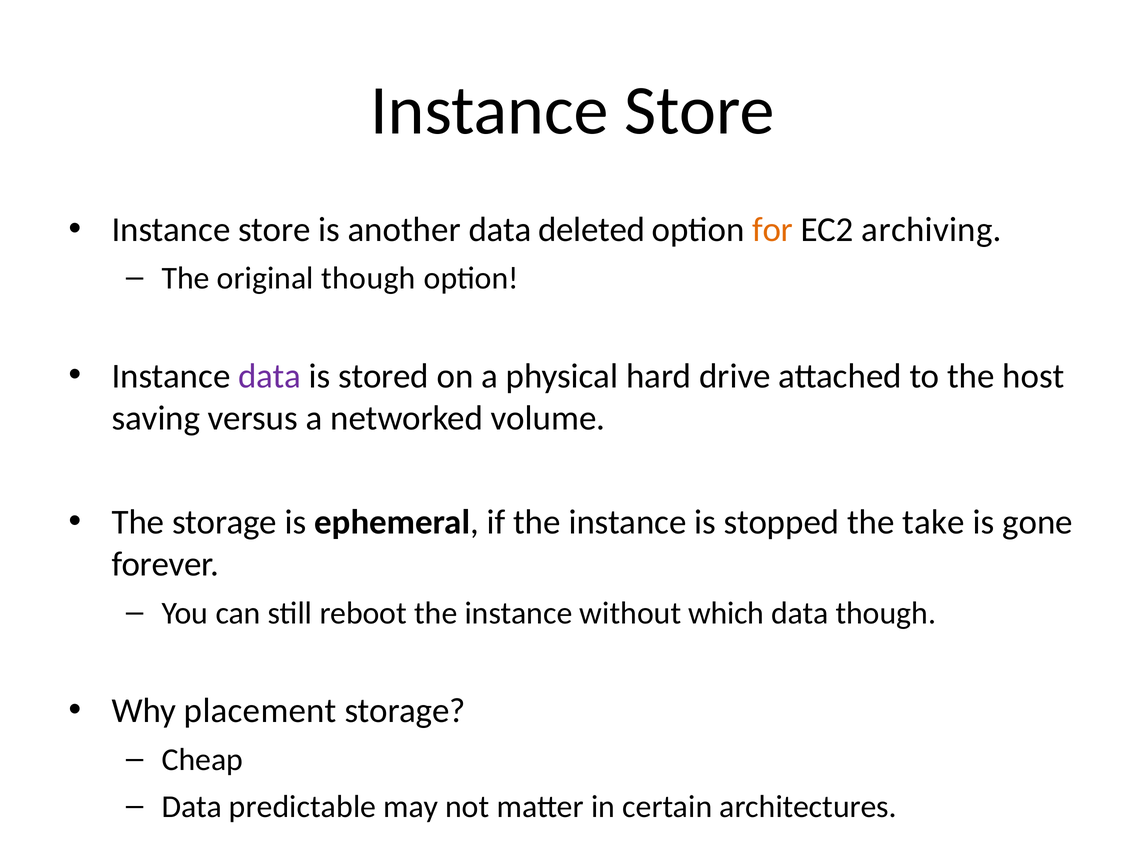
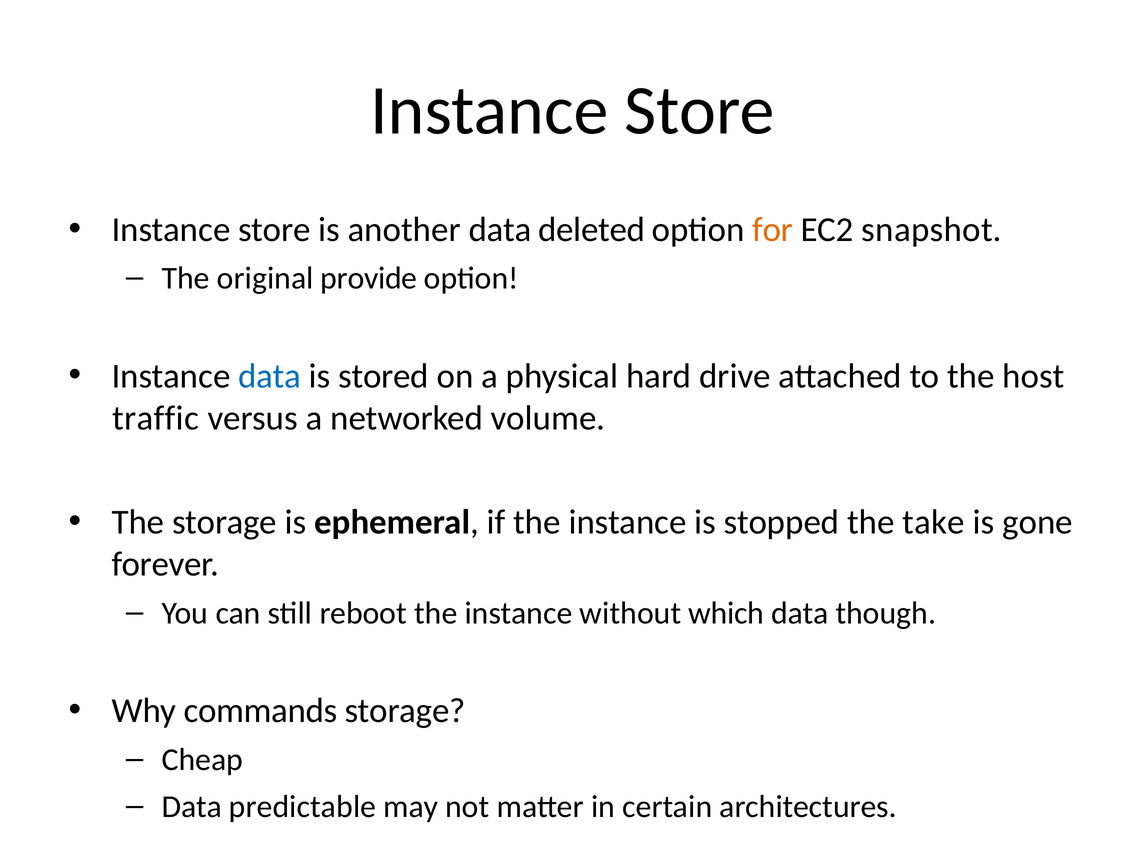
archiving: archiving -> snapshot
original though: though -> provide
data at (270, 376) colour: purple -> blue
saving: saving -> traffic
placement: placement -> commands
